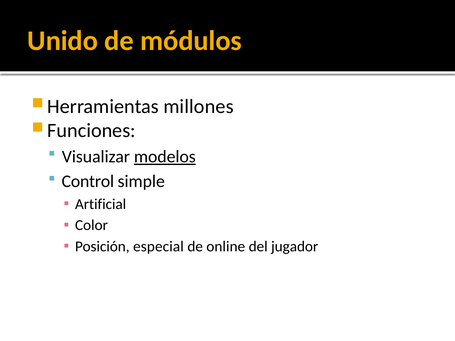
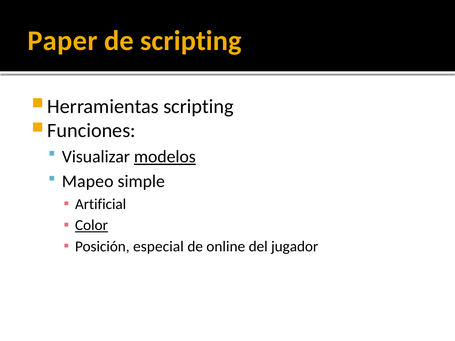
Unido: Unido -> Paper
de módulos: módulos -> scripting
millones at (198, 106): millones -> scripting
Control: Control -> Mapeo
Color underline: none -> present
